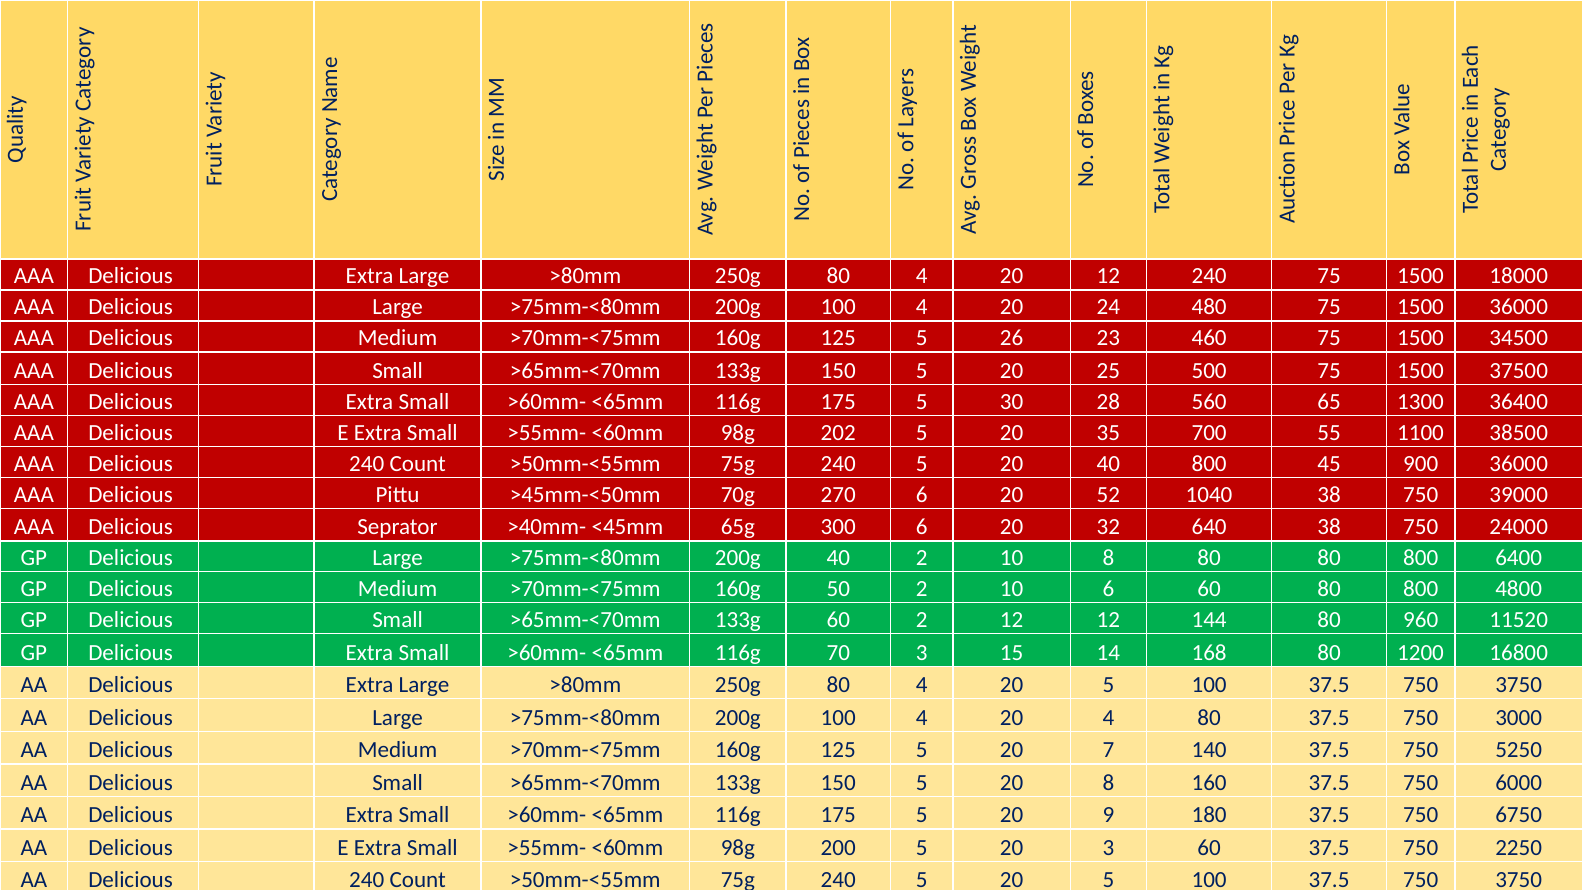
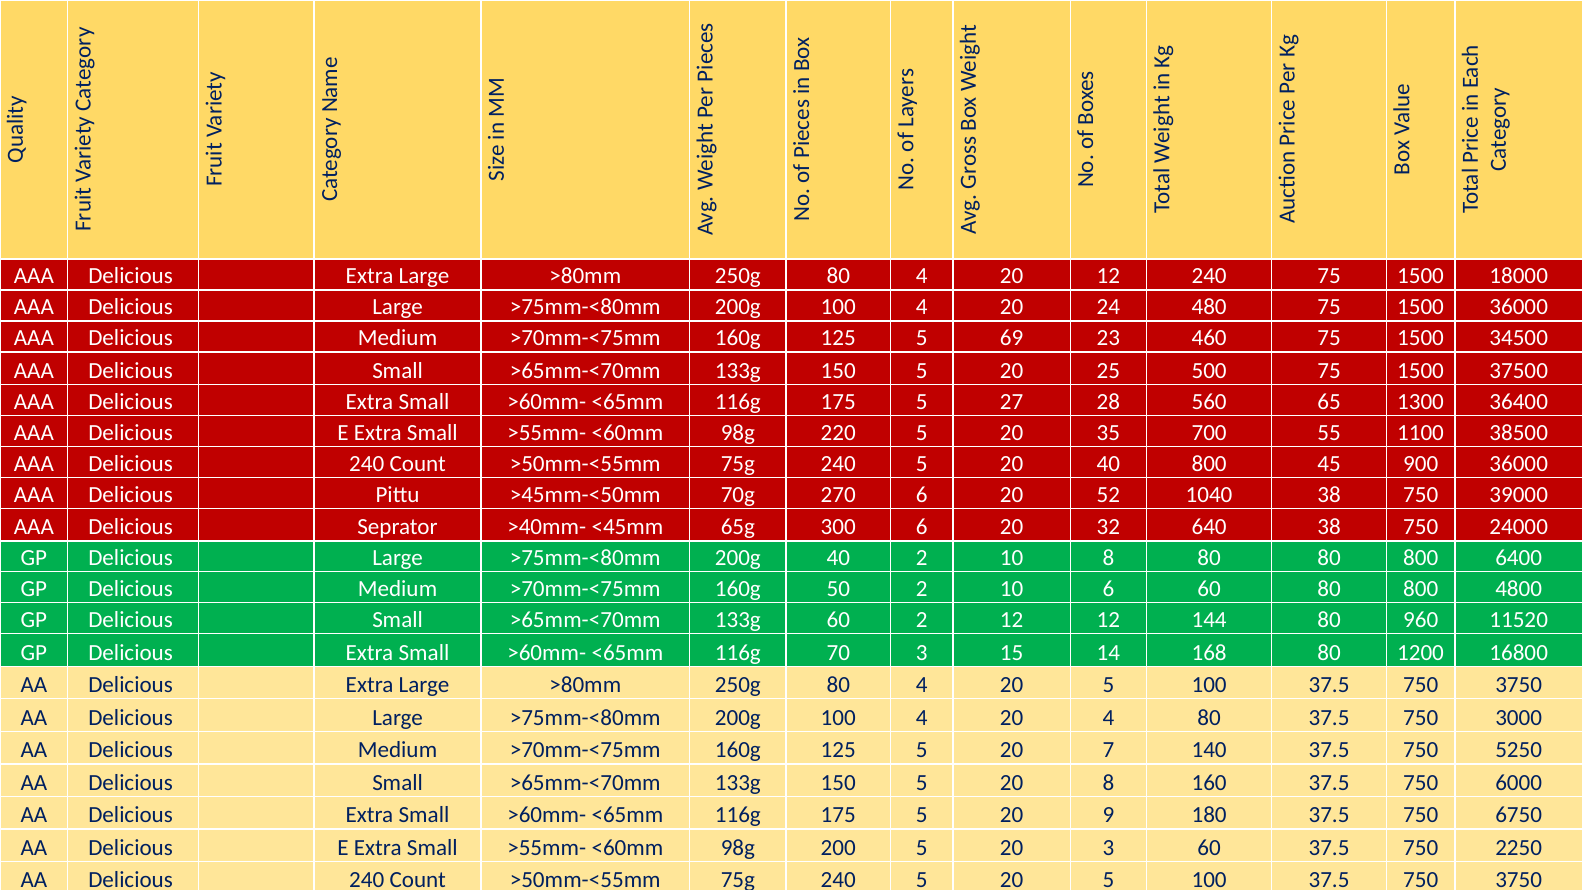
26: 26 -> 69
30: 30 -> 27
202: 202 -> 220
